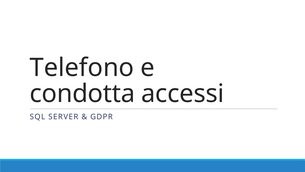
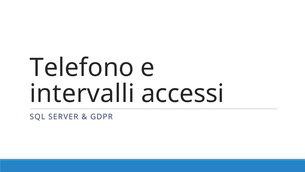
condotta: condotta -> intervalli
